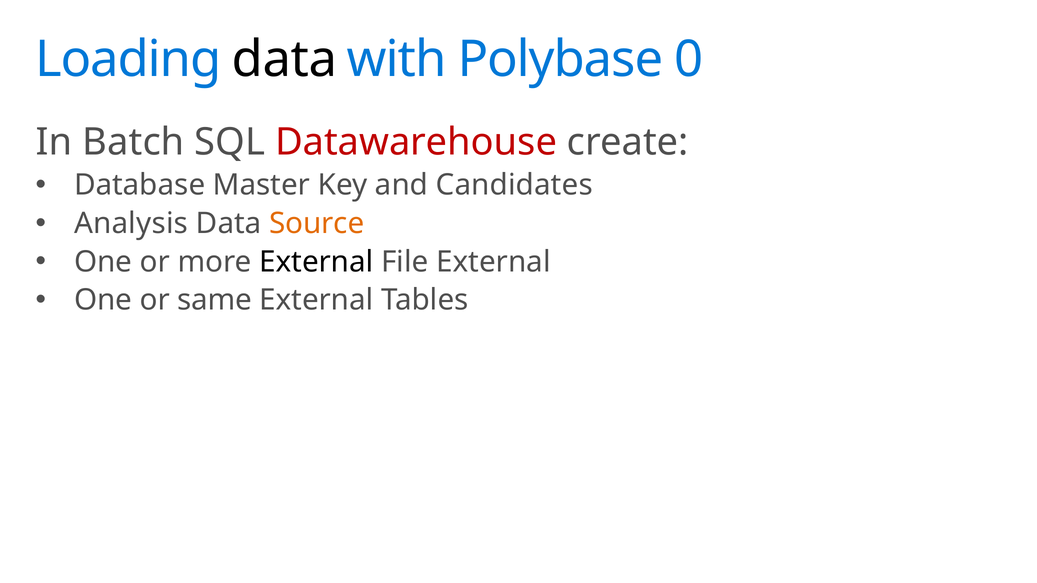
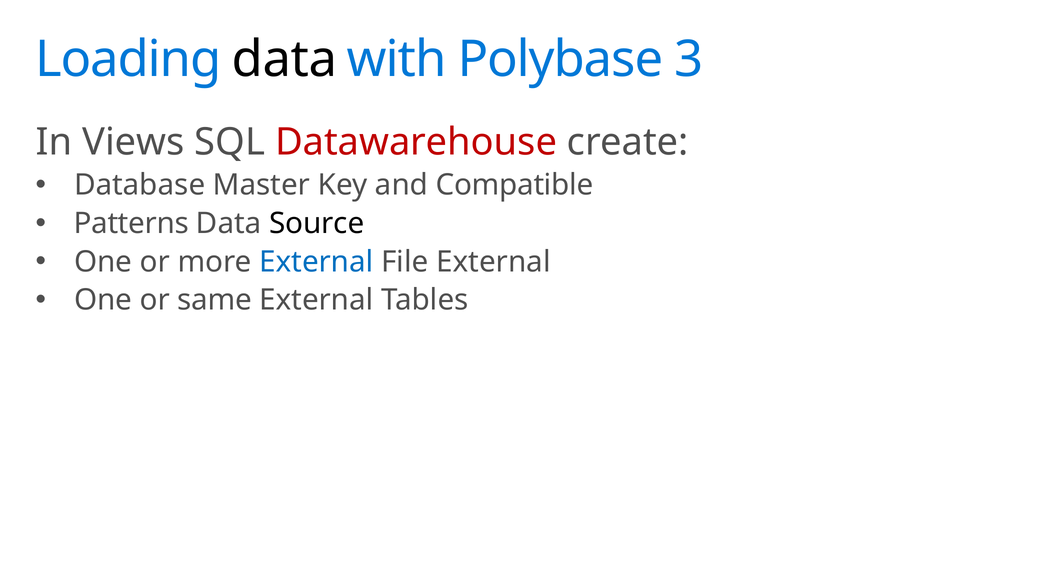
0: 0 -> 3
Batch: Batch -> Views
Candidates: Candidates -> Compatible
Analysis: Analysis -> Patterns
Source colour: orange -> black
External at (316, 262) colour: black -> blue
